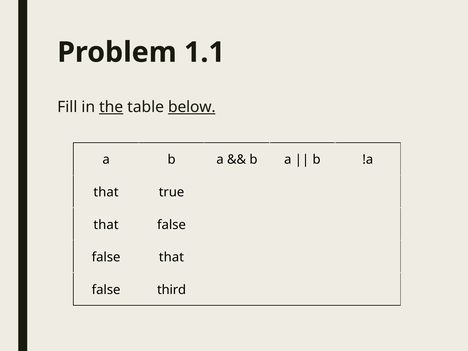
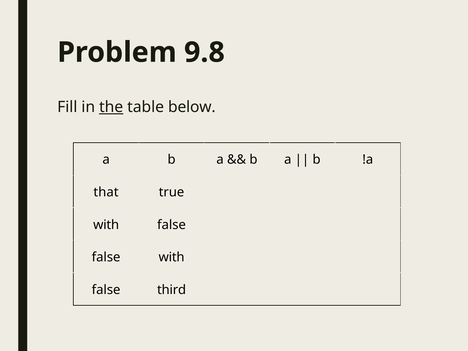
1.1: 1.1 -> 9.8
below underline: present -> none
that at (106, 225): that -> with
false that: that -> with
